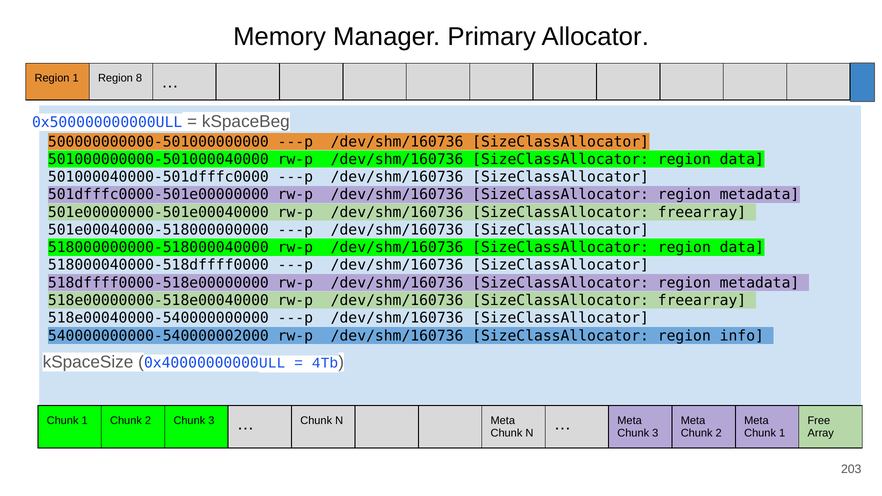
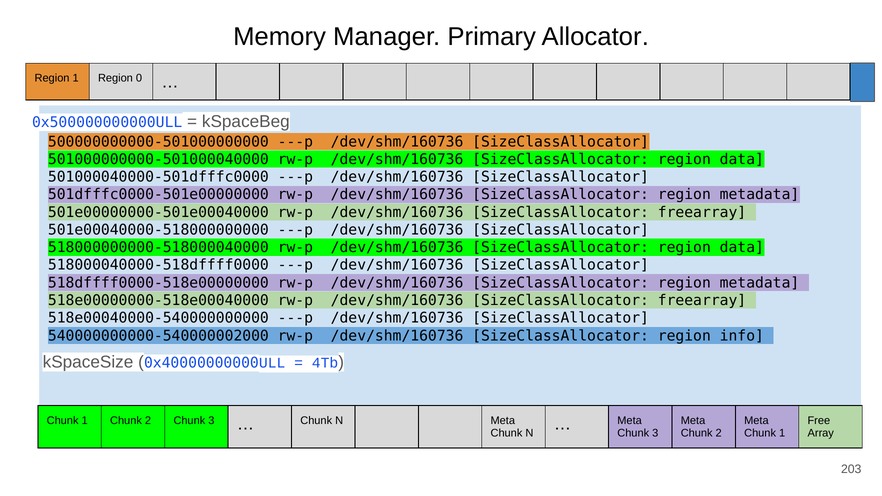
8: 8 -> 0
